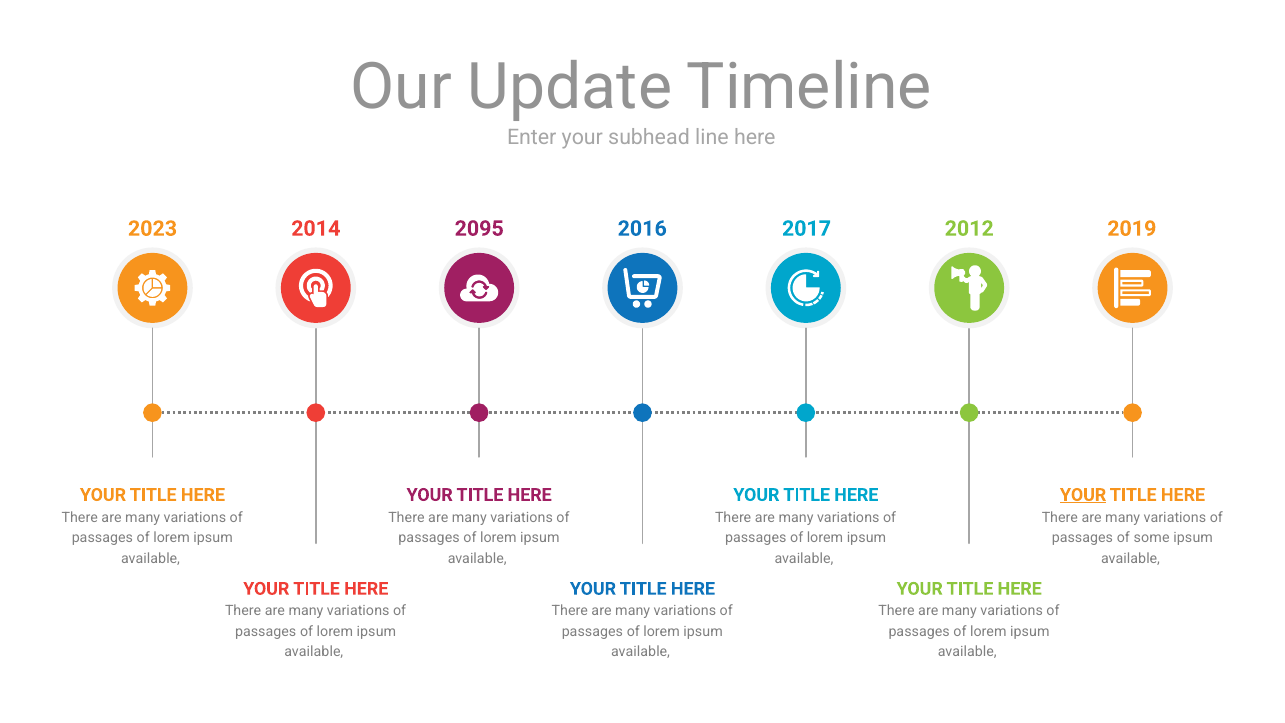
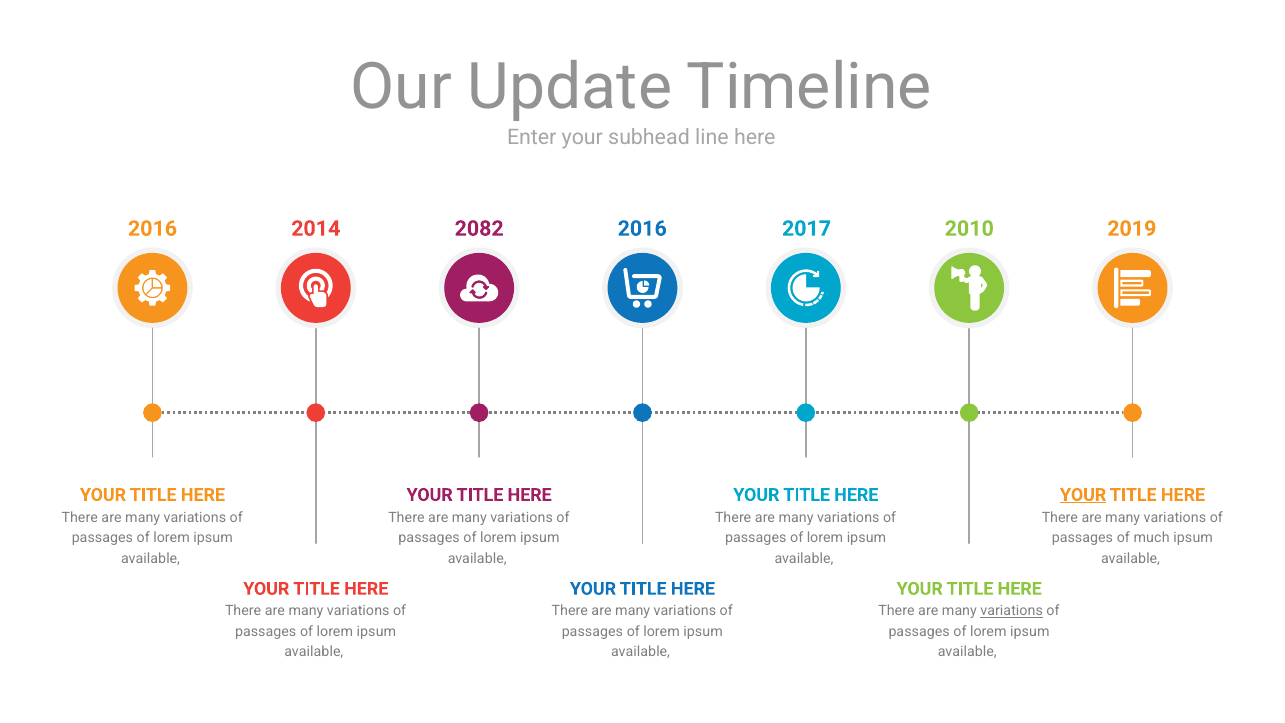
2023 at (152, 229): 2023 -> 2016
2095: 2095 -> 2082
2012: 2012 -> 2010
some: some -> much
variations at (1012, 611) underline: none -> present
